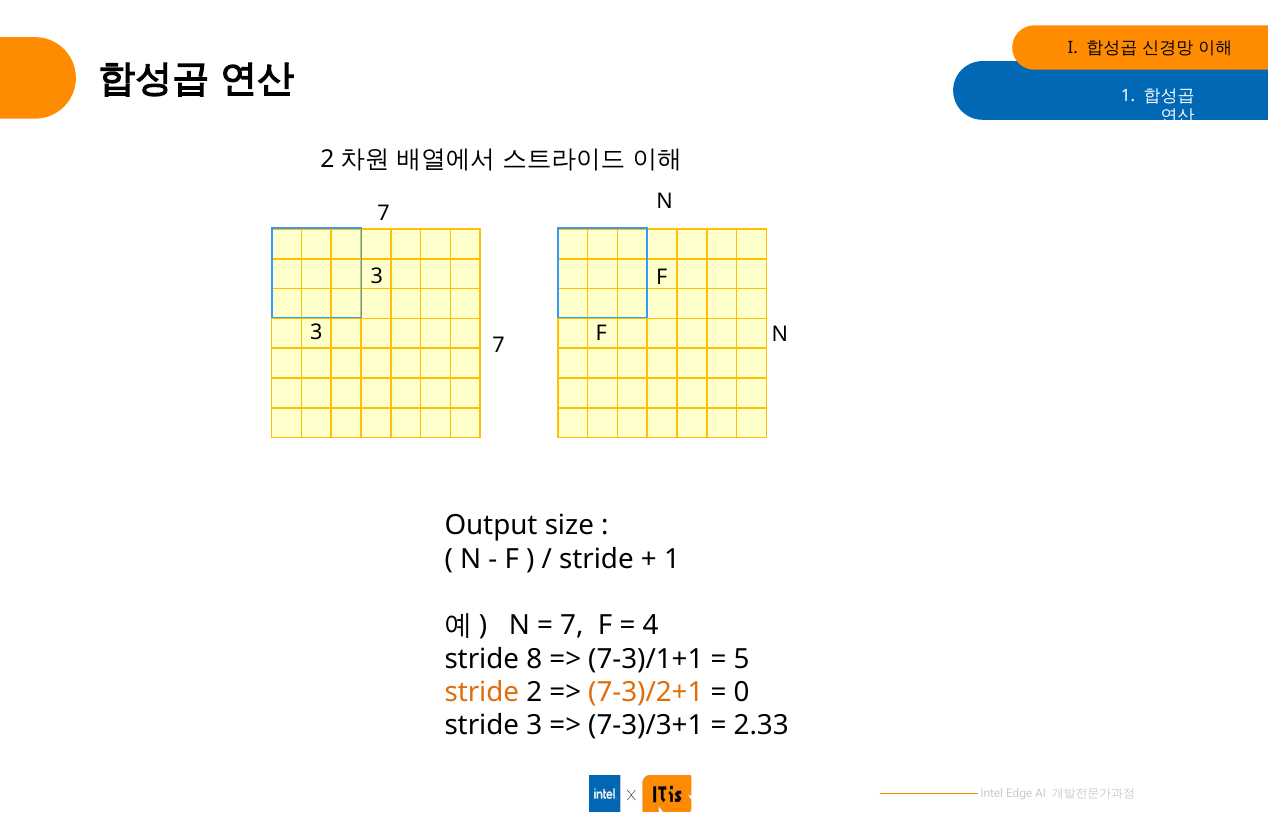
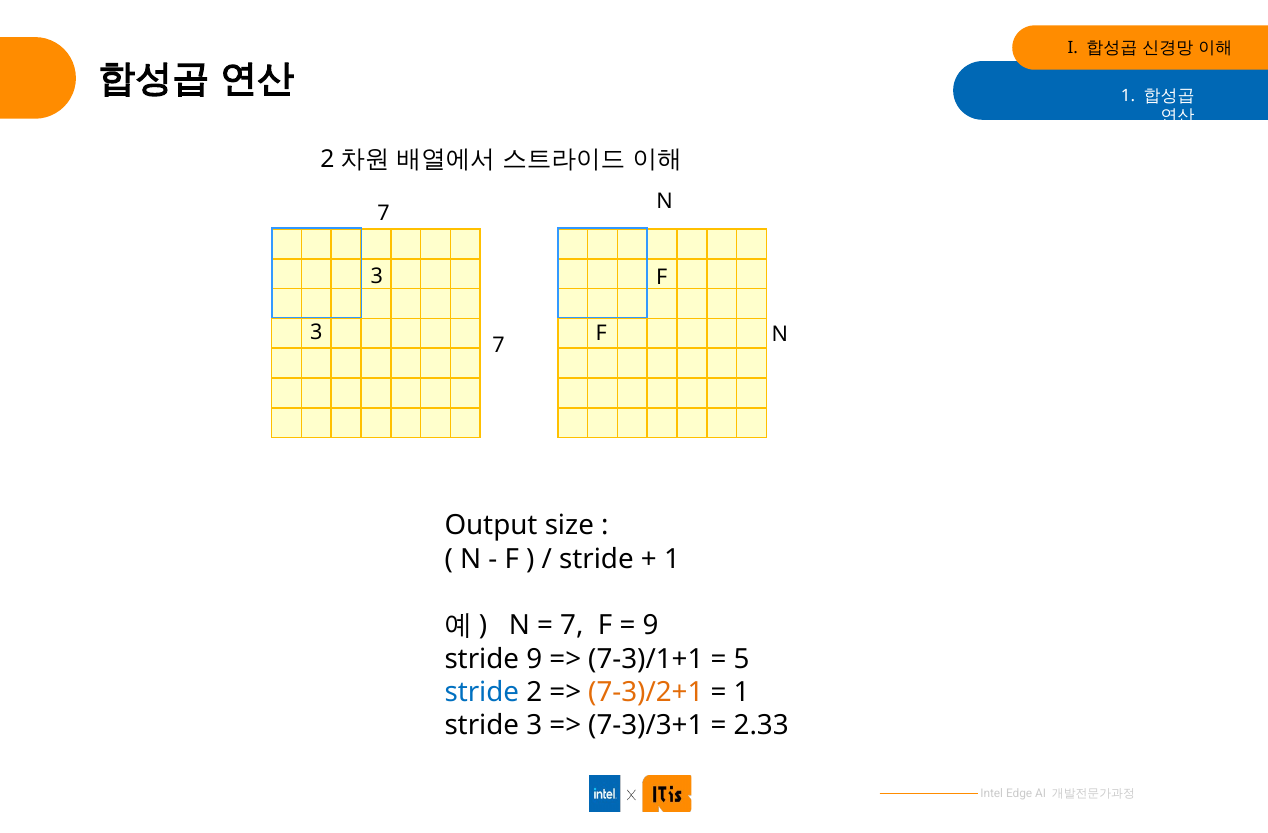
4 at (651, 626): 4 -> 9
stride 8: 8 -> 9
stride at (482, 692) colour: orange -> blue
0 at (742, 692): 0 -> 1
